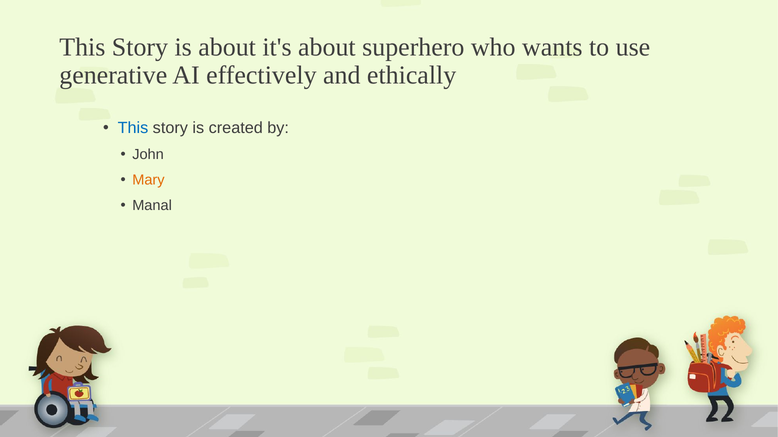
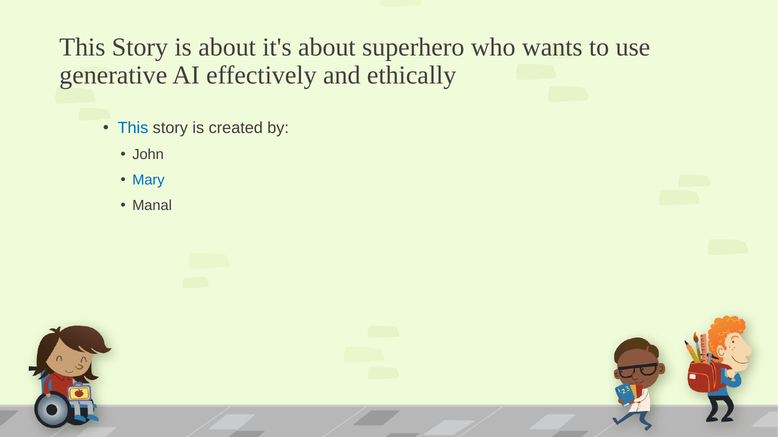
Mary colour: orange -> blue
